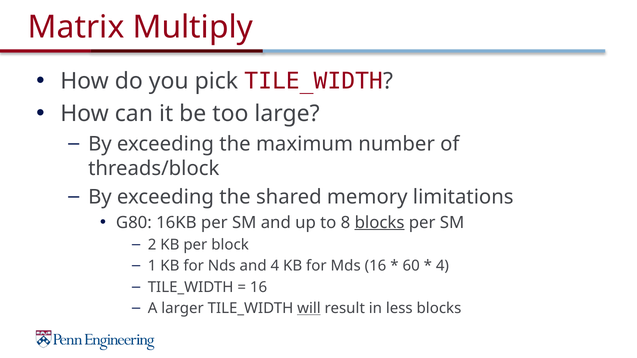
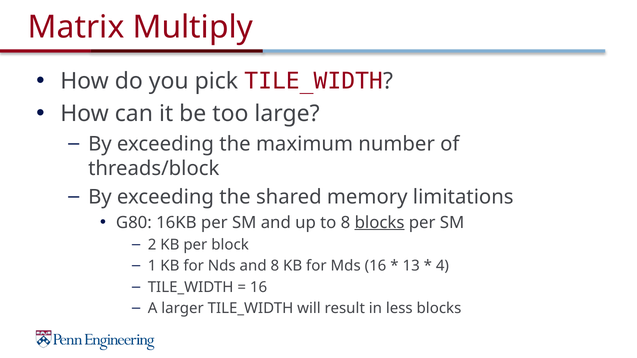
and 4: 4 -> 8
60: 60 -> 13
will underline: present -> none
